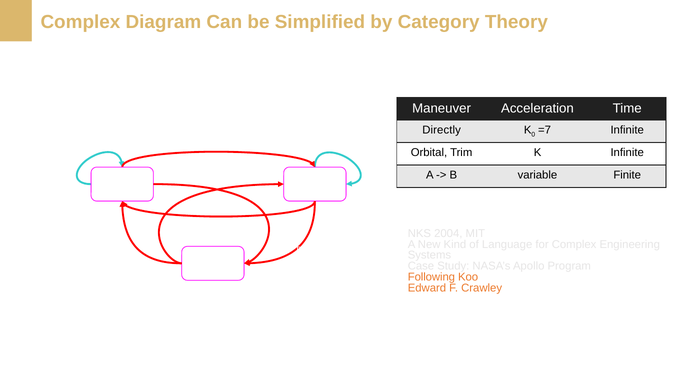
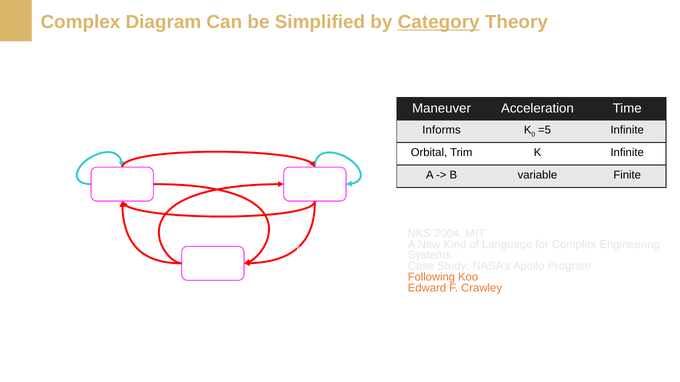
Category underline: none -> present
Directly: Directly -> Informs
=7: =7 -> =5
